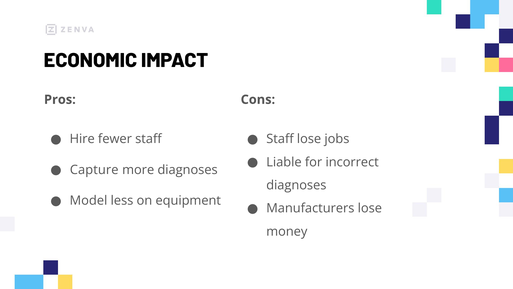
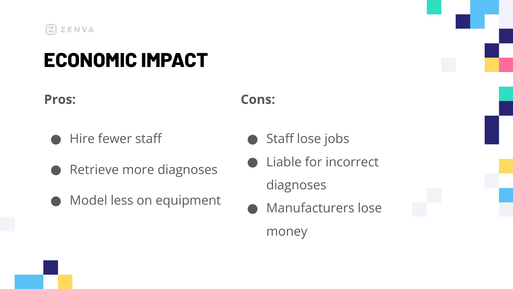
Capture: Capture -> Retrieve
